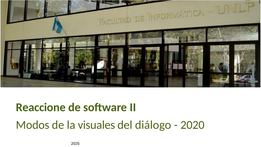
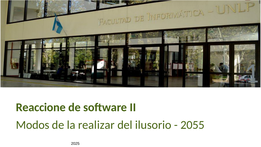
visuales: visuales -> realizar
diálogo: diálogo -> ilusorio
2020: 2020 -> 2055
